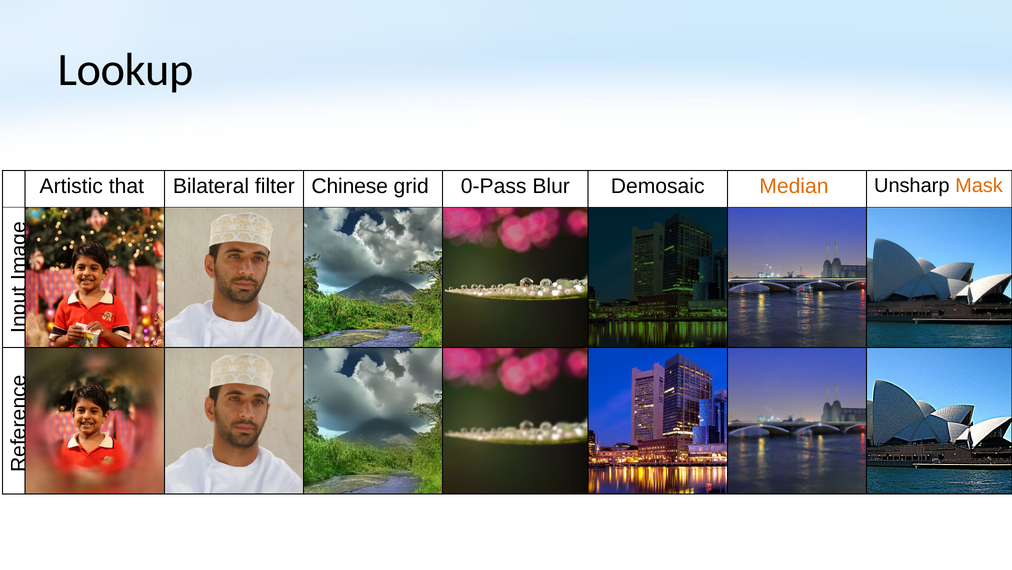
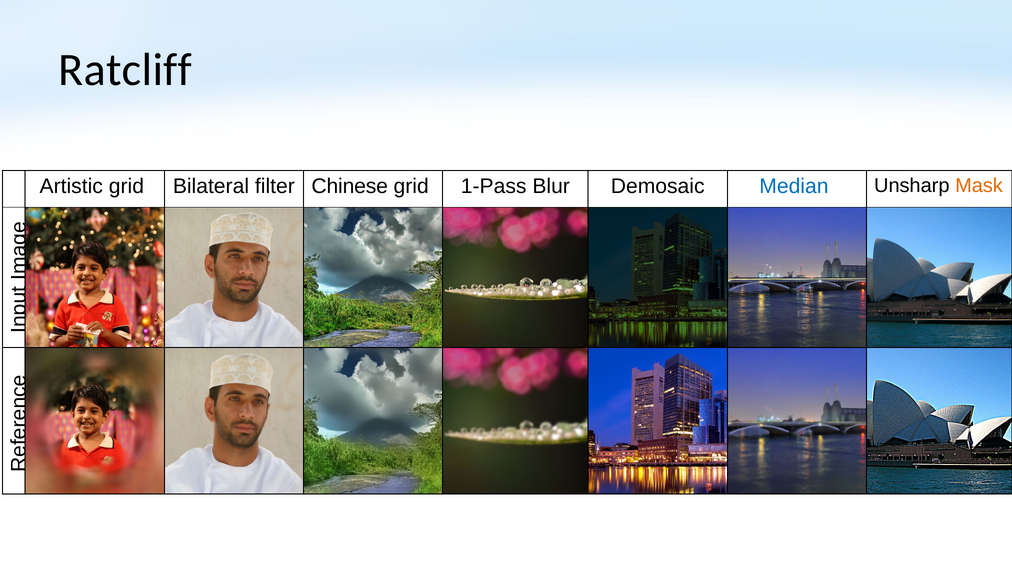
Lookup: Lookup -> Ratcliff
Artistic that: that -> grid
0-Pass: 0-Pass -> 1-Pass
Median colour: orange -> blue
